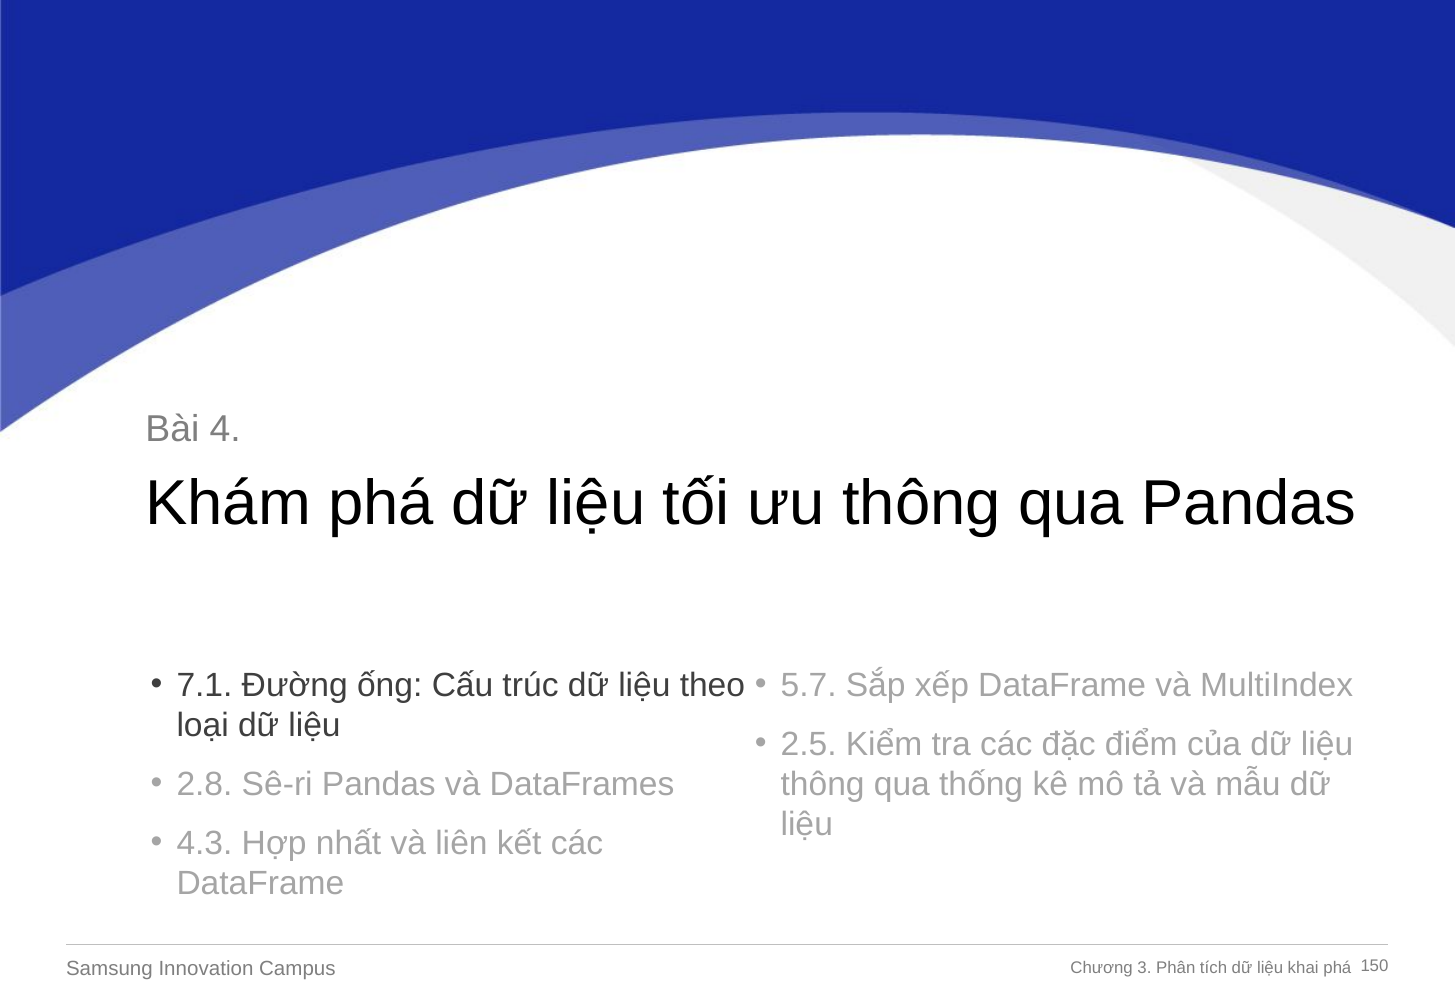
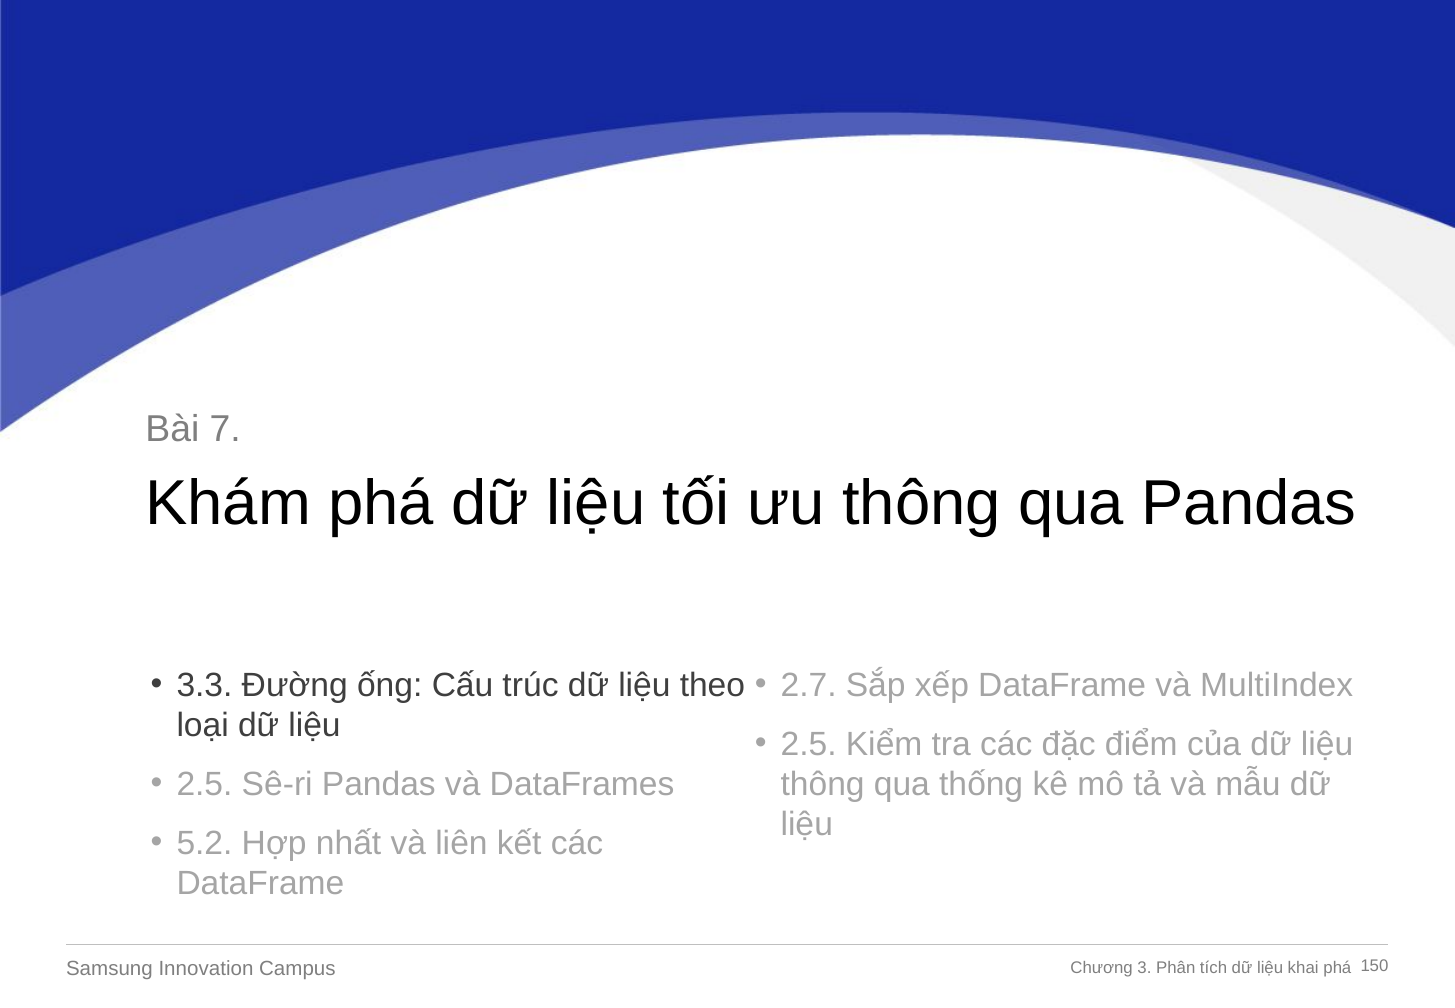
4: 4 -> 7
7.1: 7.1 -> 3.3
5.7: 5.7 -> 2.7
2.8 at (204, 784): 2.8 -> 2.5
4.3: 4.3 -> 5.2
